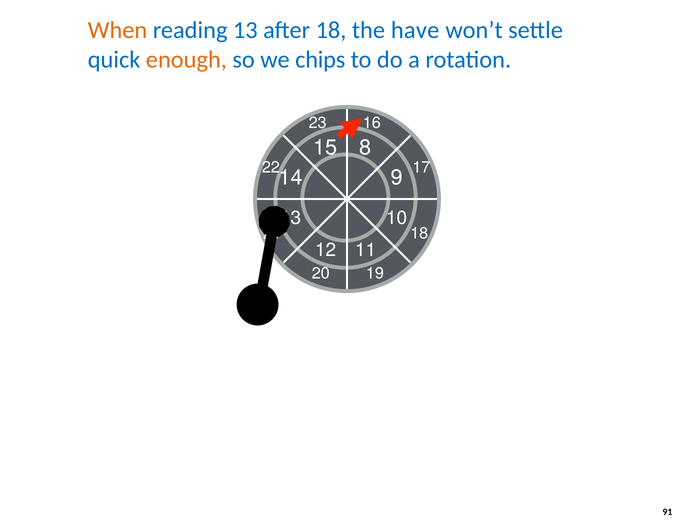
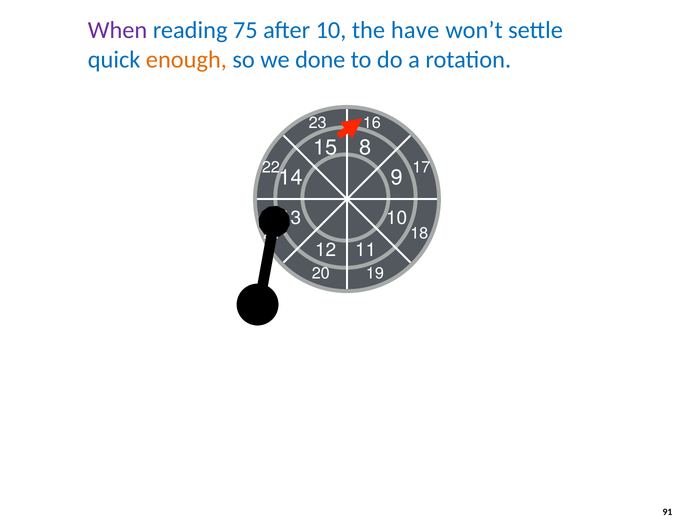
When colour: orange -> purple
reading 13: 13 -> 75
after 18: 18 -> 10
chips: chips -> done
